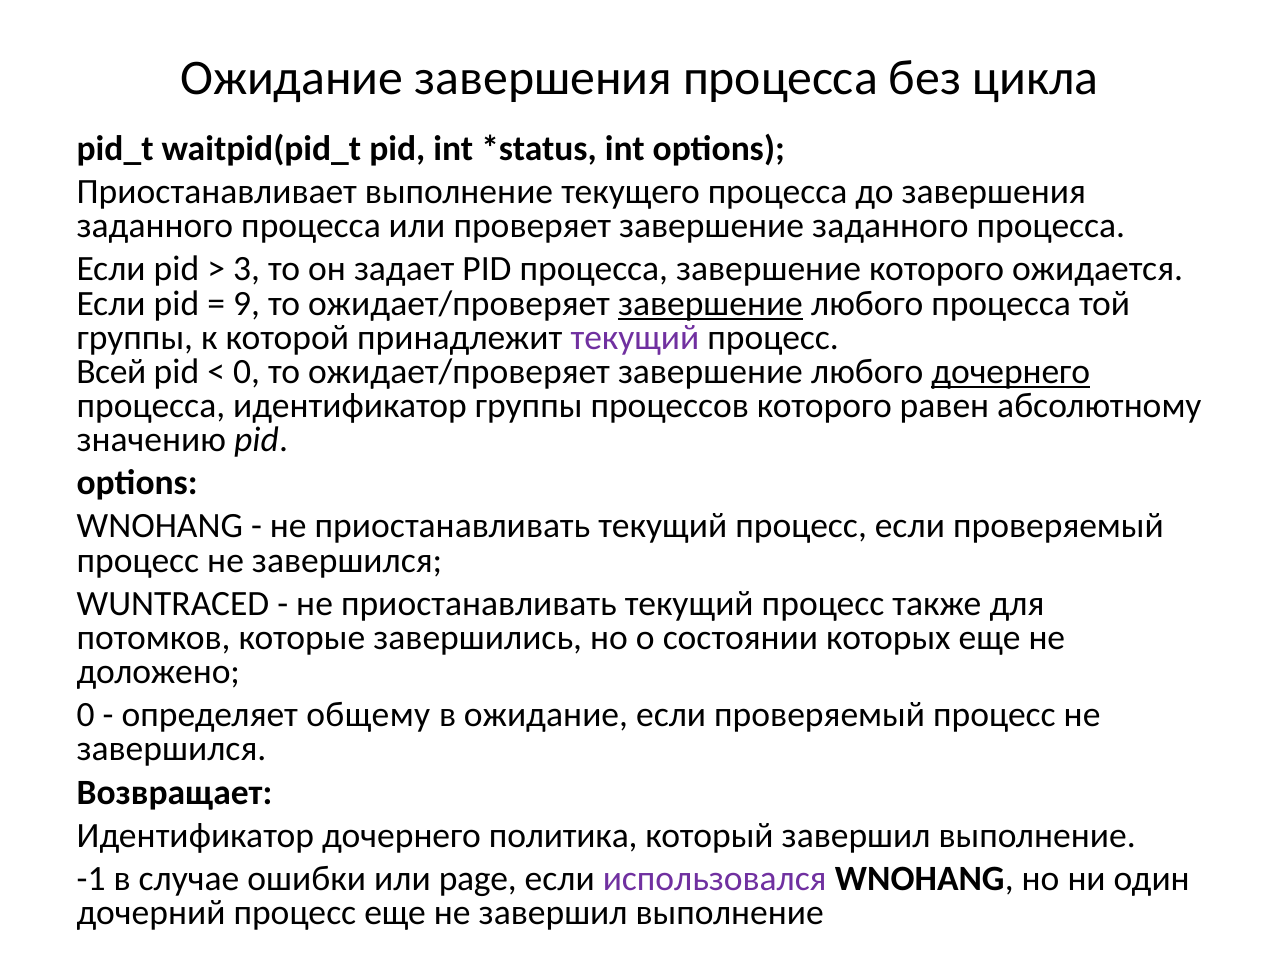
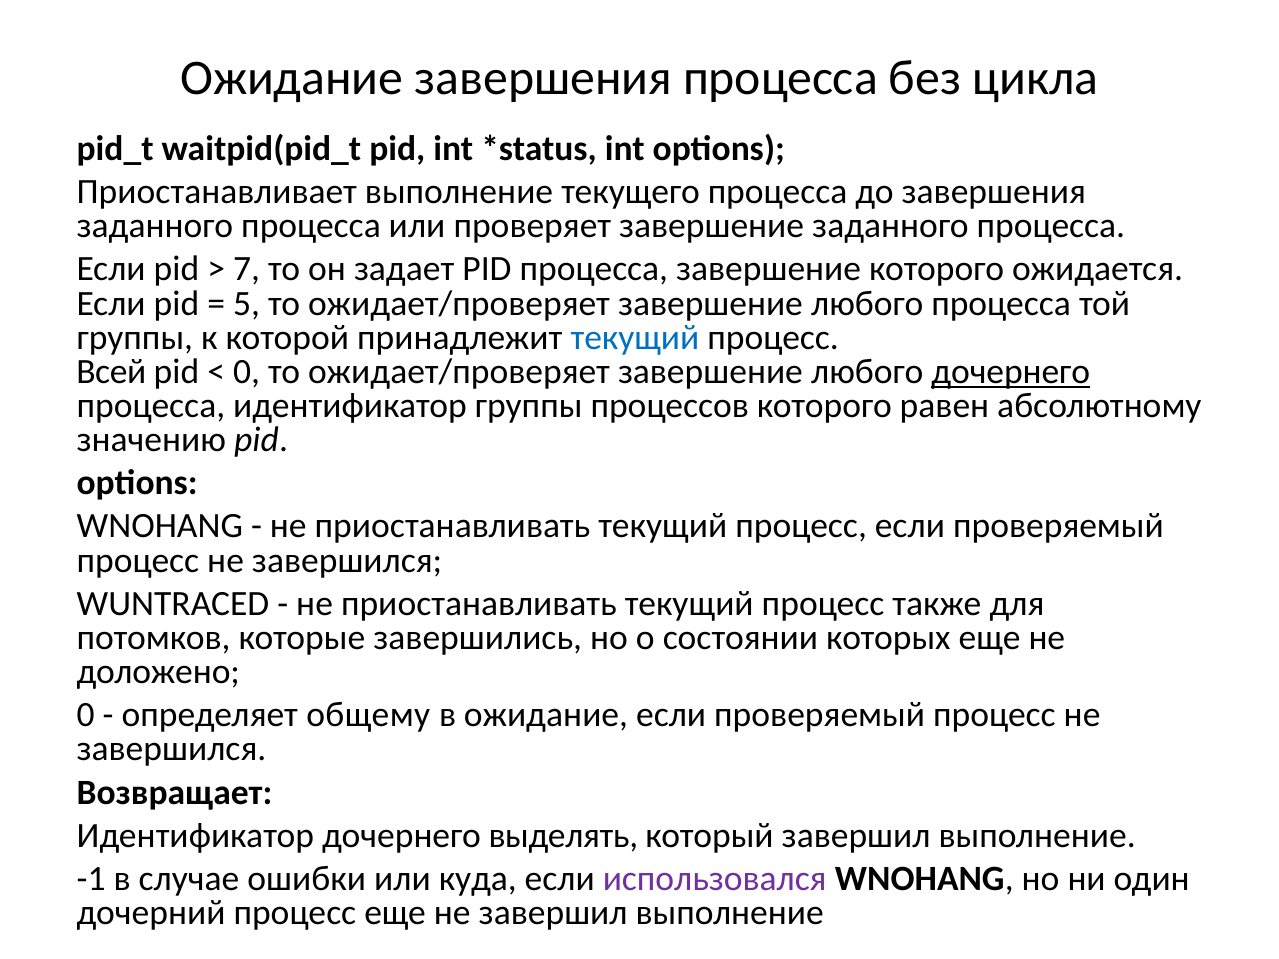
3: 3 -> 7
9: 9 -> 5
завершение at (710, 303) underline: present -> none
текущий at (635, 338) colour: purple -> blue
политика: политика -> выделять
page: page -> куда
